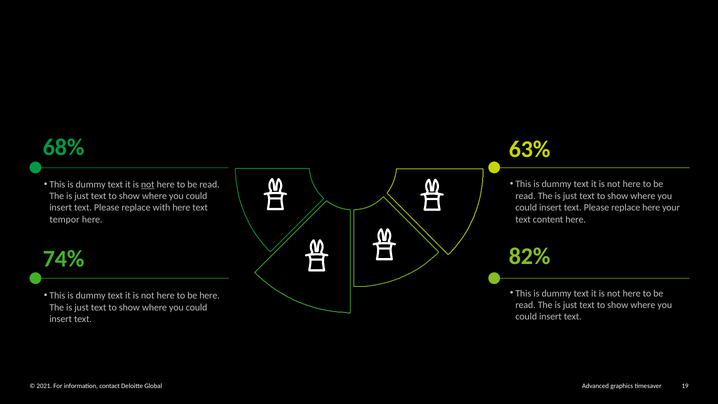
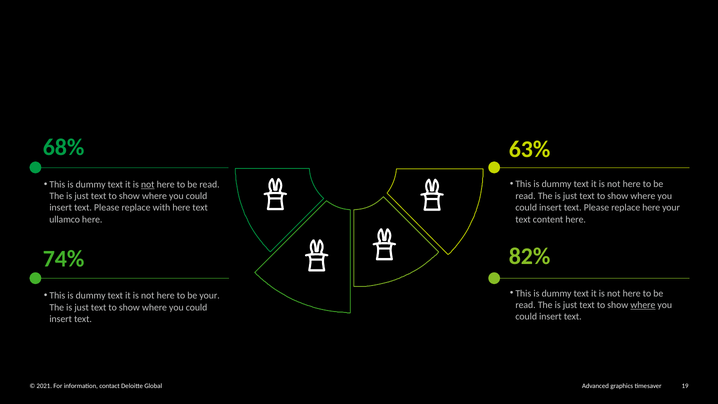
tempor: tempor -> ullamco
be here: here -> your
where at (643, 305) underline: none -> present
